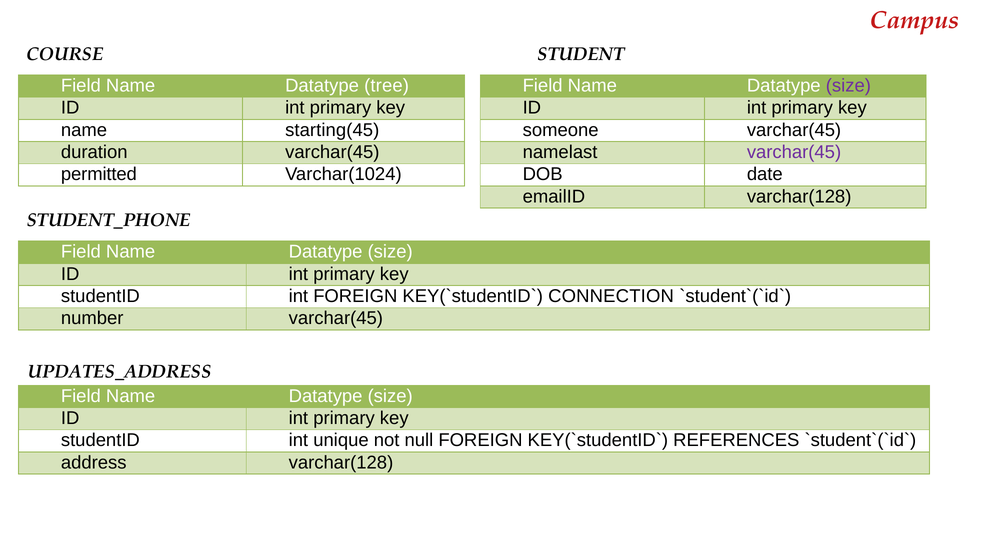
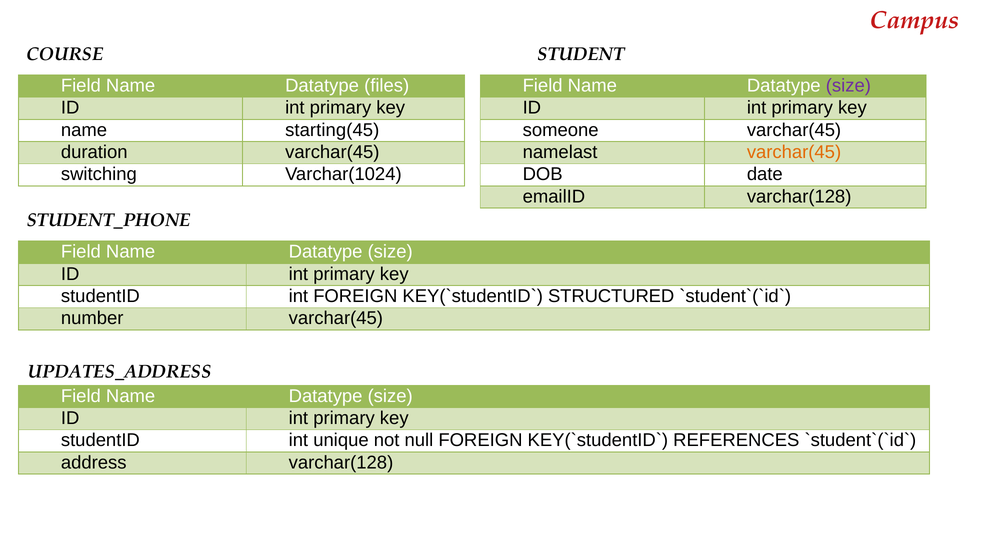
tree: tree -> files
varchar(45 at (794, 152) colour: purple -> orange
permitted: permitted -> switching
CONNECTION: CONNECTION -> STRUCTURED
